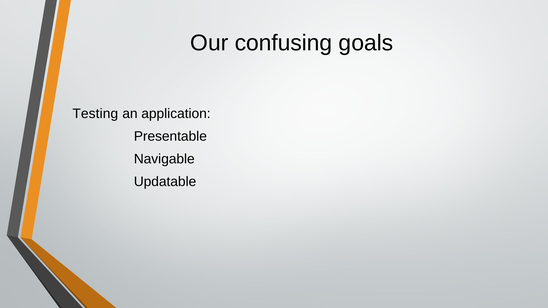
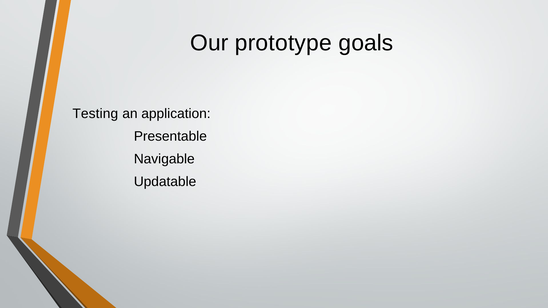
confusing: confusing -> prototype
